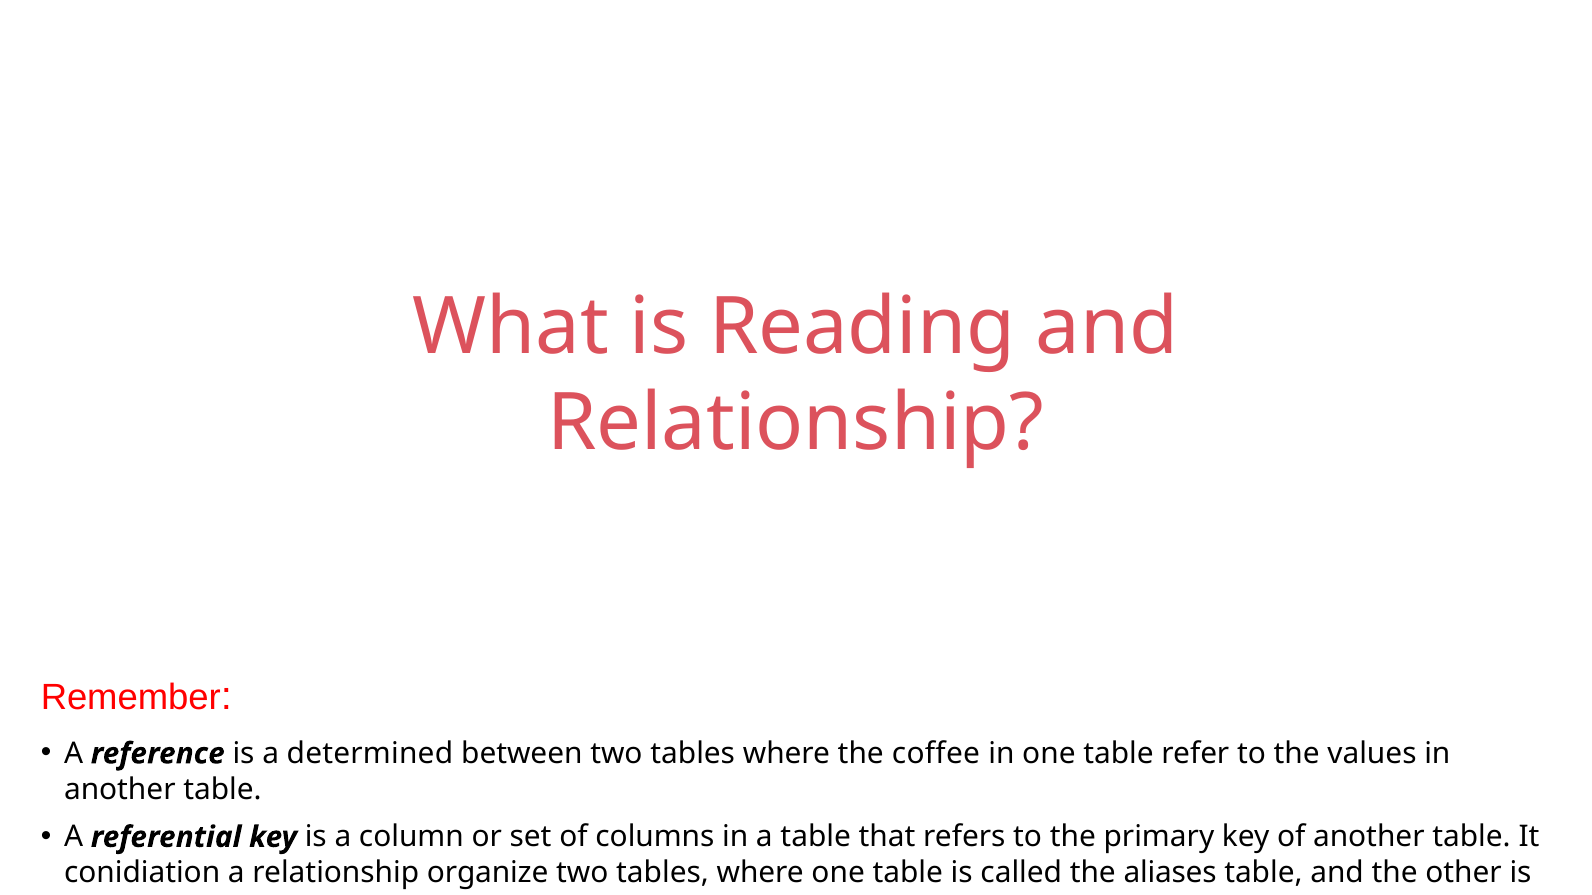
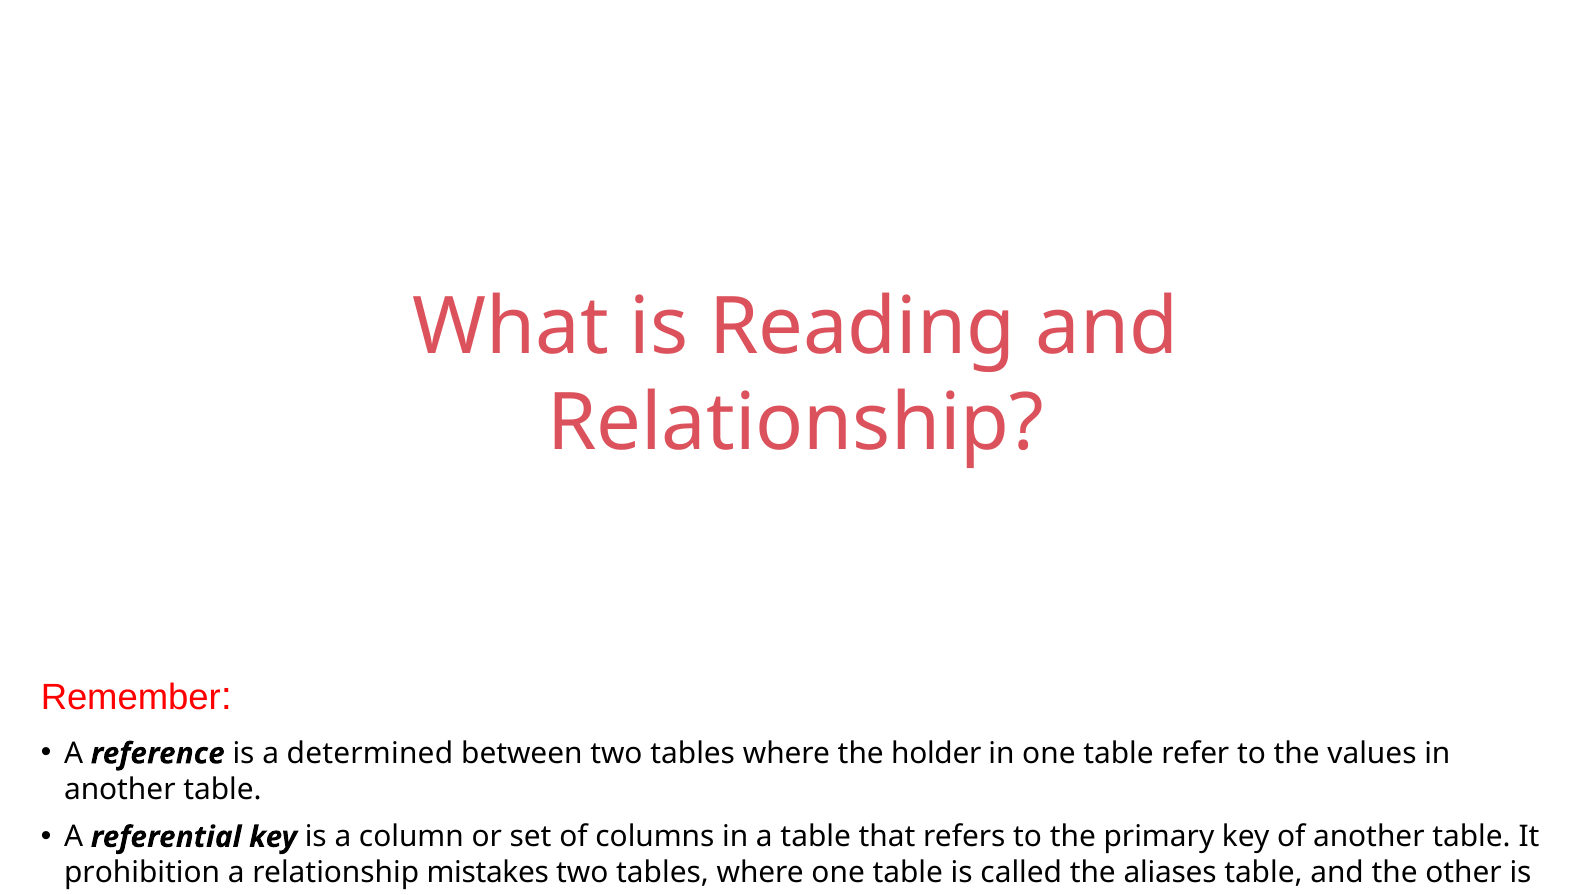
coffee: coffee -> holder
conidiation: conidiation -> prohibition
organize: organize -> mistakes
